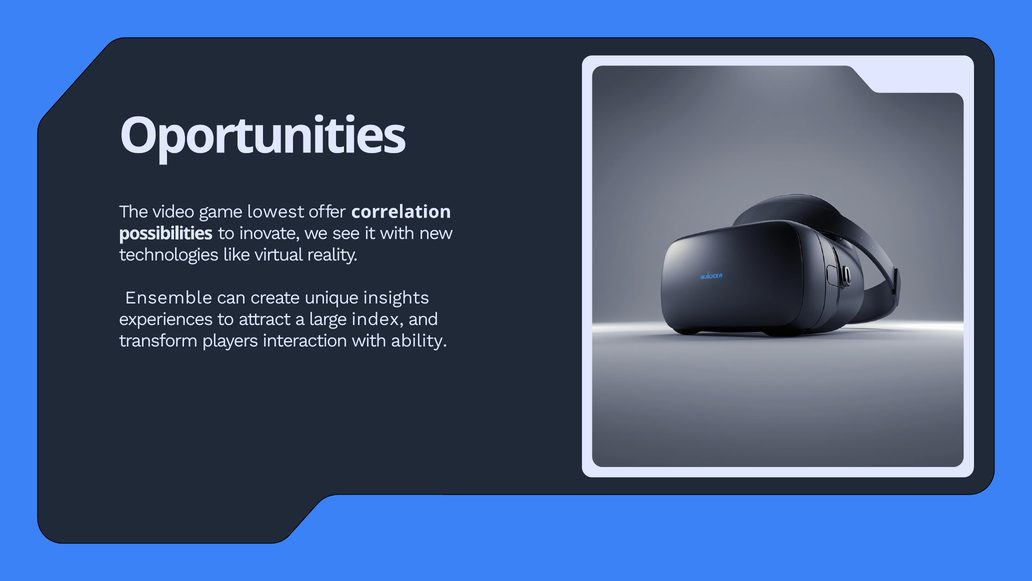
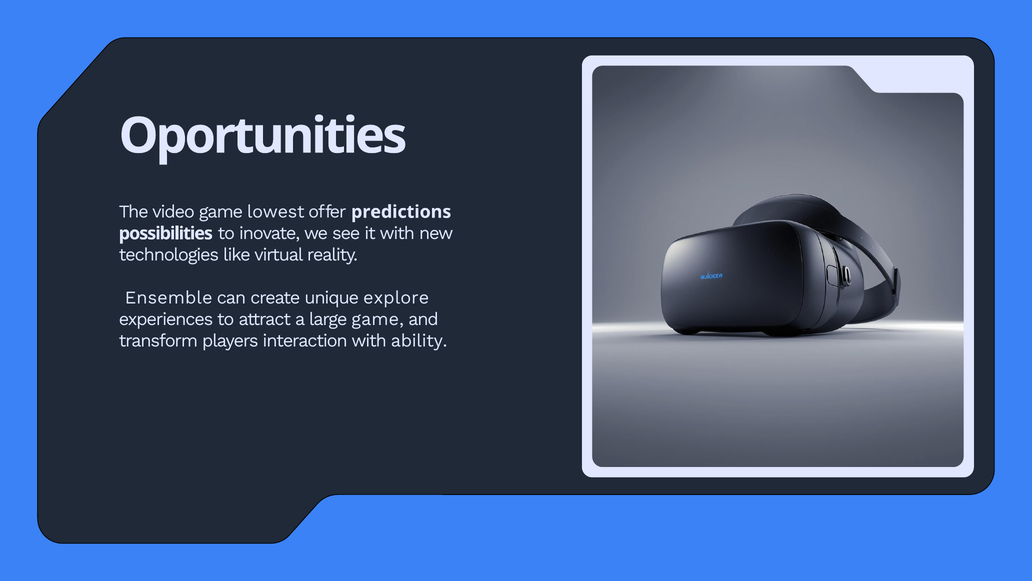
correlation: correlation -> predictions
insights: insights -> explore
large index: index -> game
